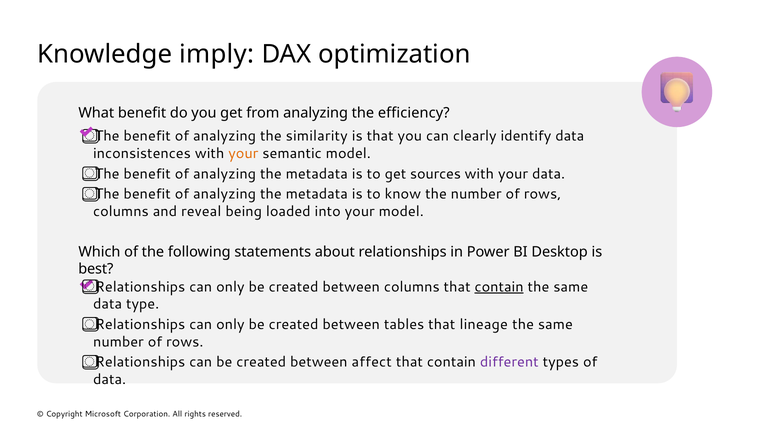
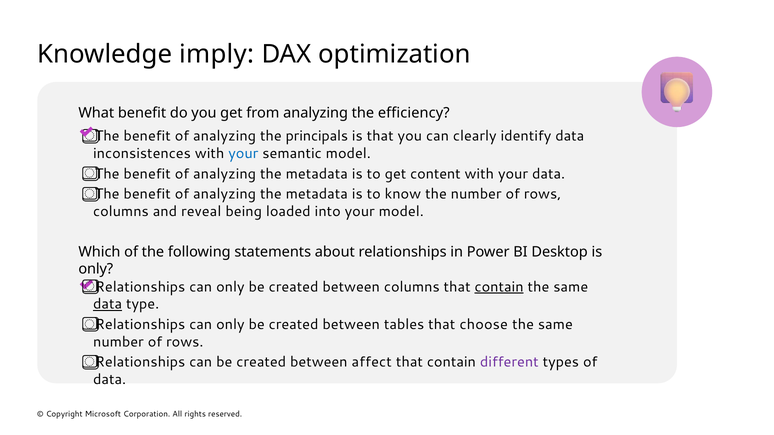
similarity: similarity -> principals
your at (243, 154) colour: orange -> blue
sources: sources -> content
best at (96, 269): best -> only
data at (108, 304) underline: none -> present
lineage: lineage -> choose
